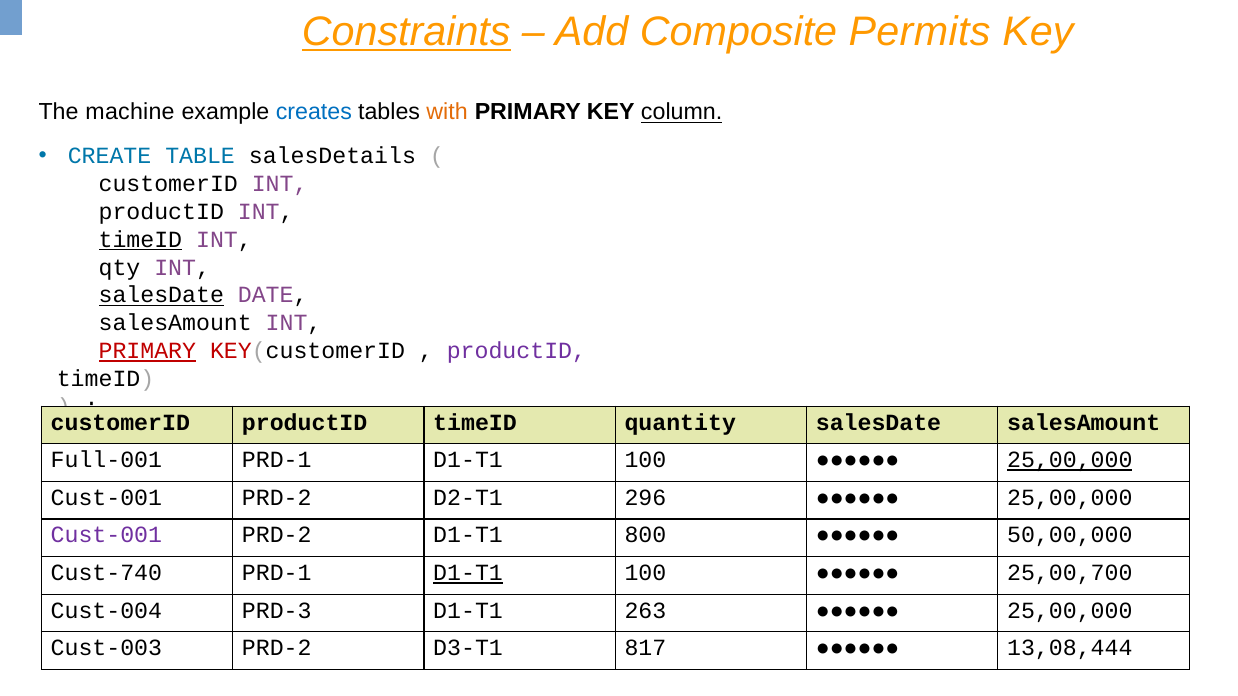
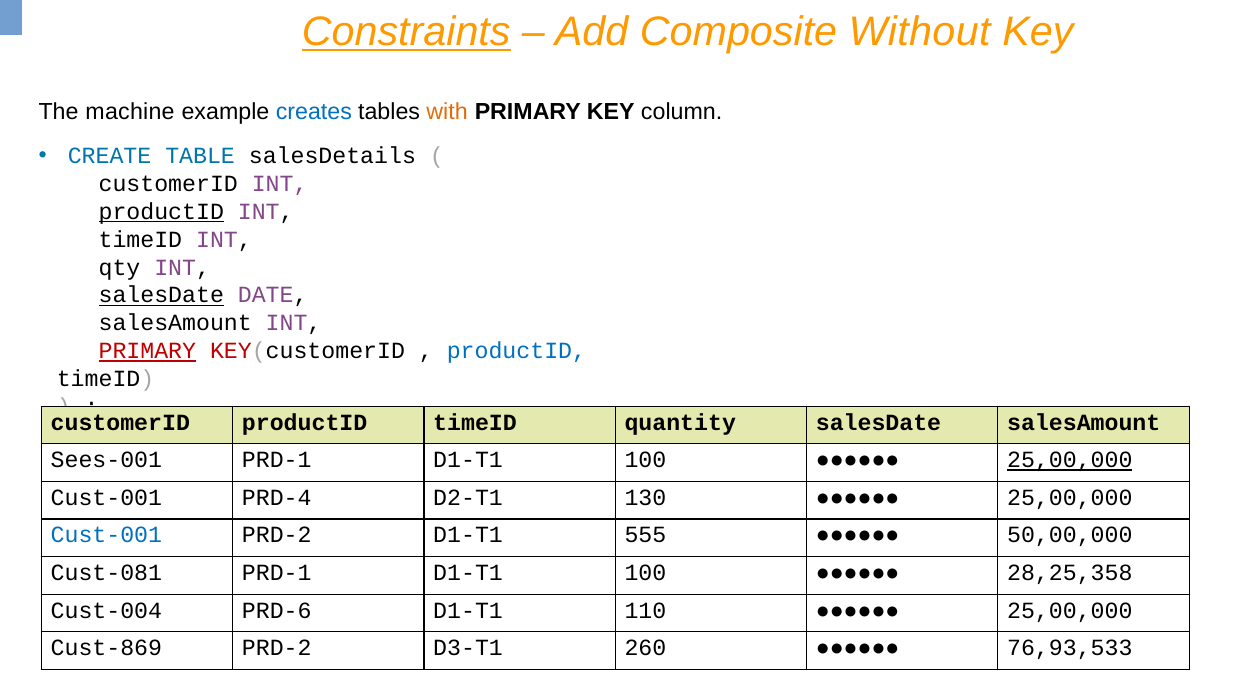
Permits: Permits -> Without
column underline: present -> none
productID at (161, 212) underline: none -> present
timeID at (140, 240) underline: present -> none
productID at (516, 351) colour: purple -> blue
Full-001: Full-001 -> Sees-001
PRD-2 at (277, 498): PRD-2 -> PRD-4
296: 296 -> 130
Cust-001 at (106, 536) colour: purple -> blue
800: 800 -> 555
Cust-740: Cust-740 -> Cust-081
D1-T1 at (468, 573) underline: present -> none
25,00,700: 25,00,700 -> 28,25,358
PRD-3: PRD-3 -> PRD-6
263: 263 -> 110
Cust-003: Cust-003 -> Cust-869
817: 817 -> 260
13,08,444: 13,08,444 -> 76,93,533
